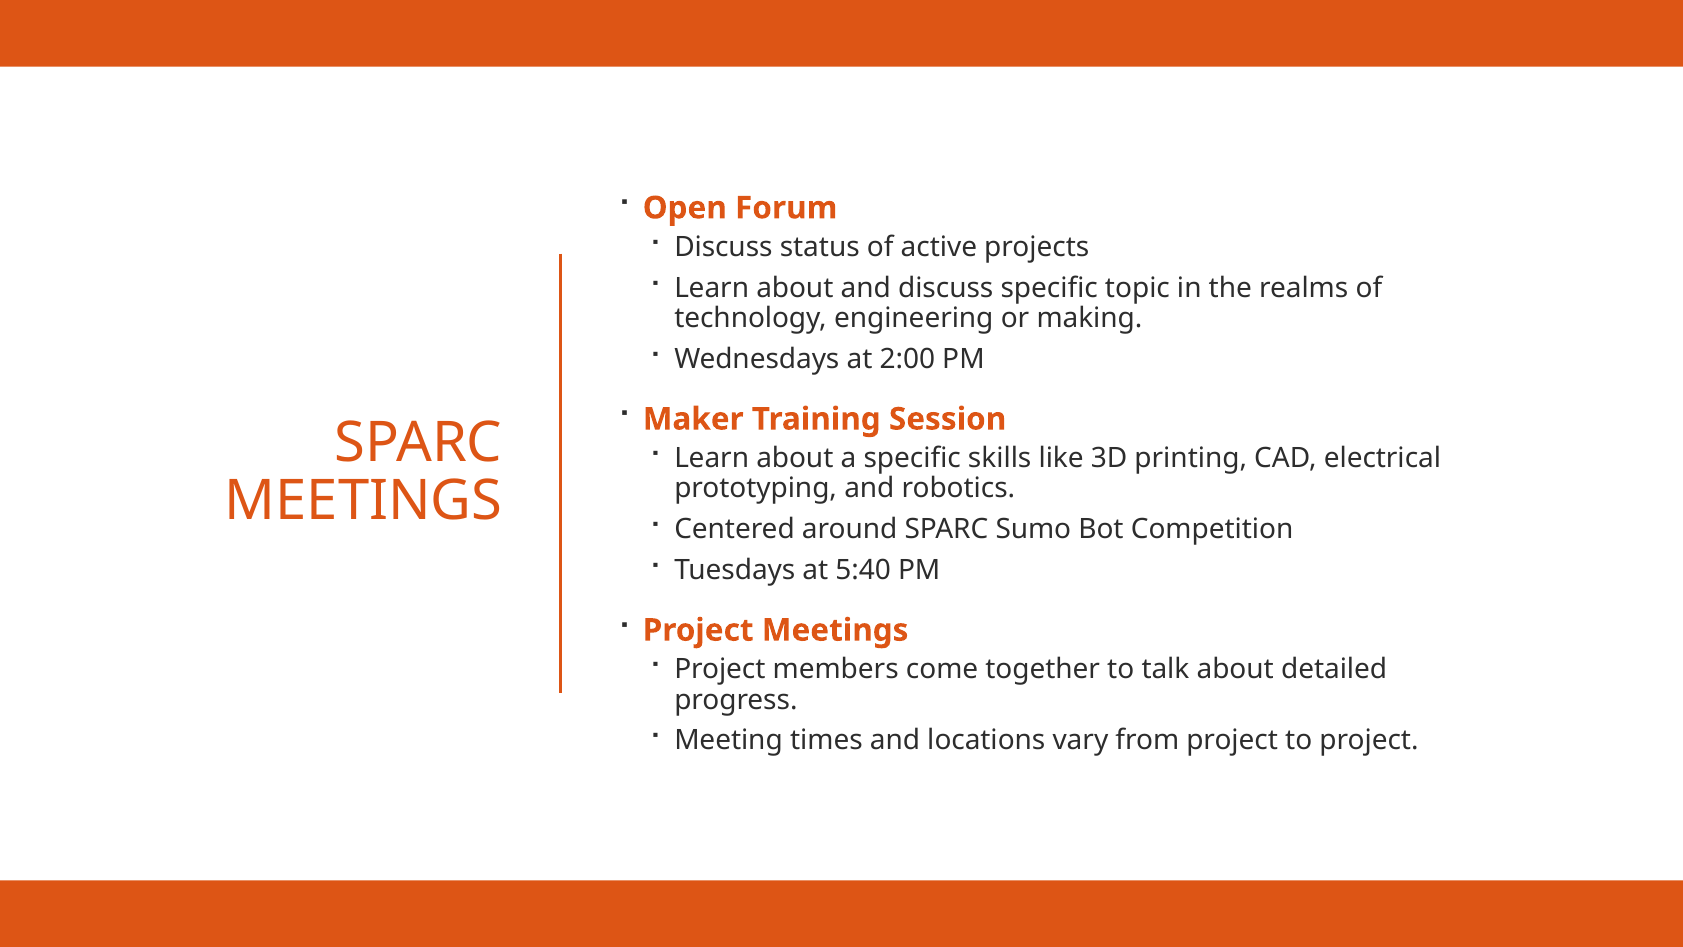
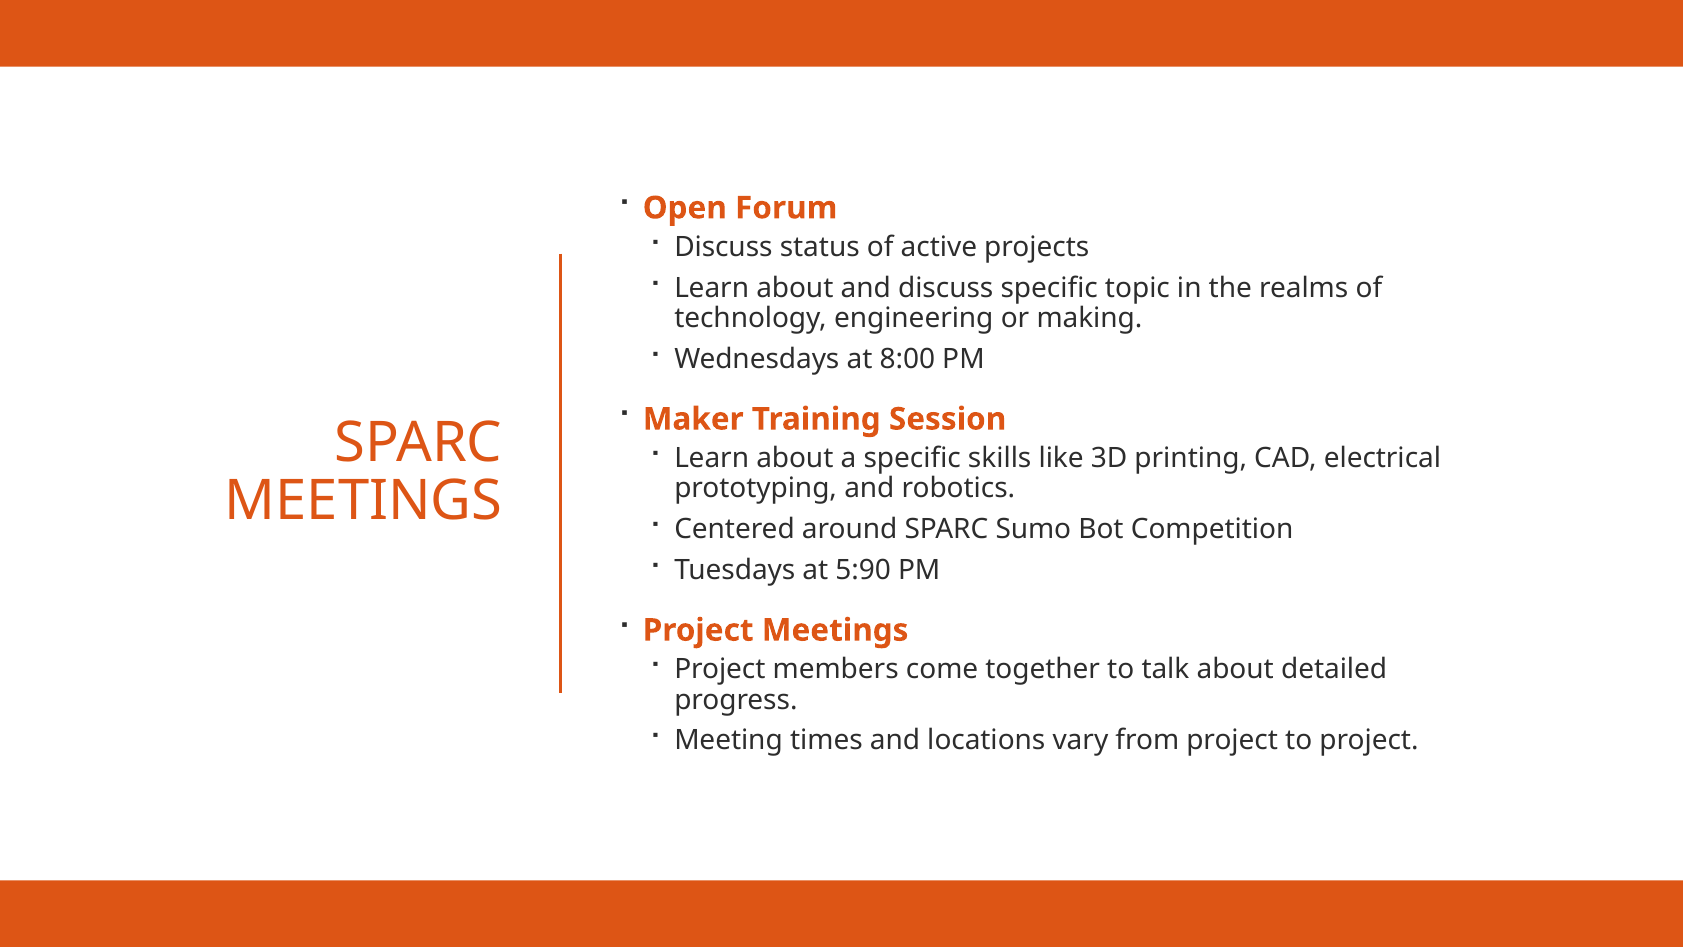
2:00: 2:00 -> 8:00
5:40: 5:40 -> 5:90
